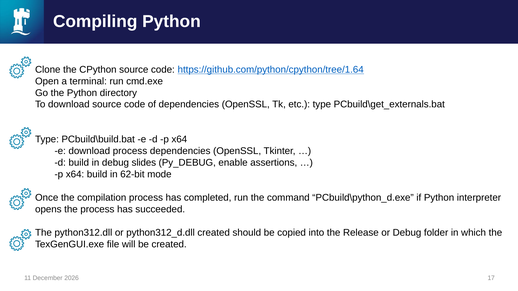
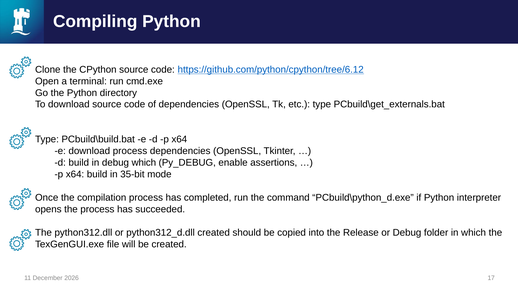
https://github.com/python/cpython/tree/1.64: https://github.com/python/cpython/tree/1.64 -> https://github.com/python/cpython/tree/6.12
debug slides: slides -> which
62-bit: 62-bit -> 35-bit
